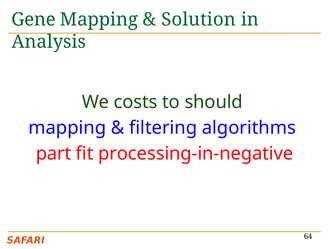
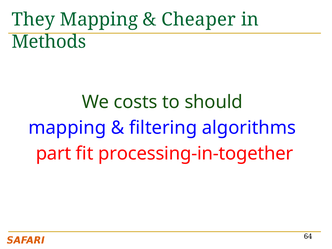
Gene: Gene -> They
Solution: Solution -> Cheaper
Analysis: Analysis -> Methods
processing-in-negative: processing-in-negative -> processing-in-together
